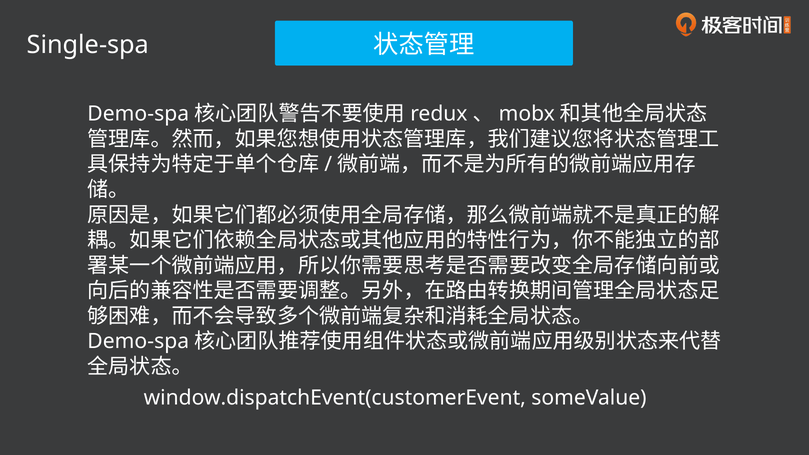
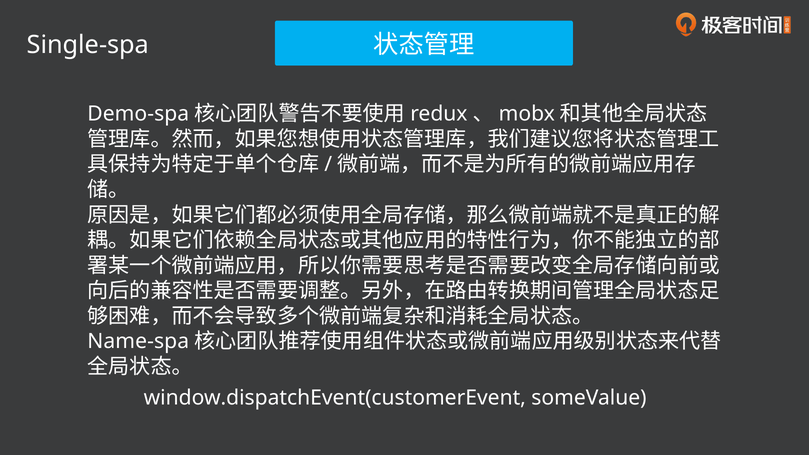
Demo-spa at (138, 342): Demo-spa -> Name-spa
